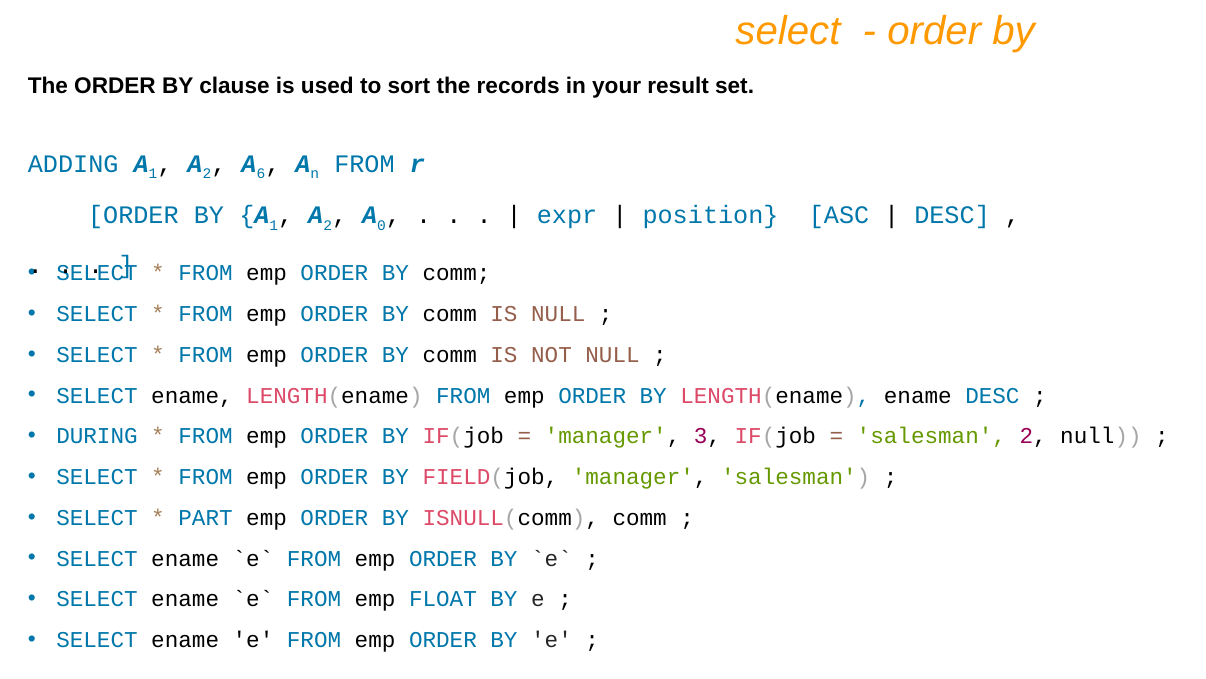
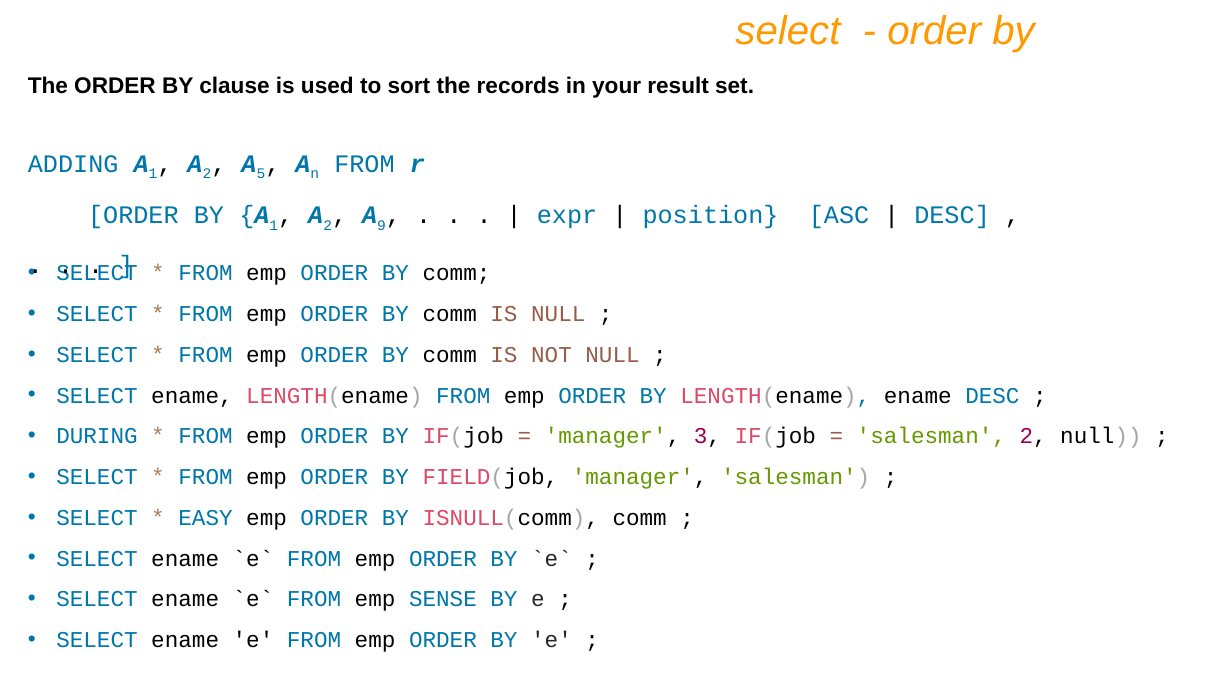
6: 6 -> 5
0: 0 -> 9
PART: PART -> EASY
FLOAT: FLOAT -> SENSE
